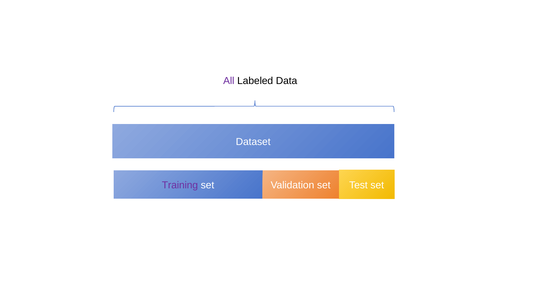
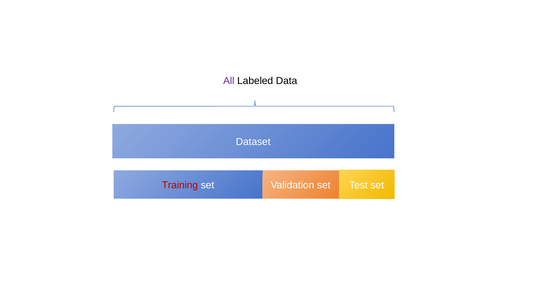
Training colour: purple -> red
